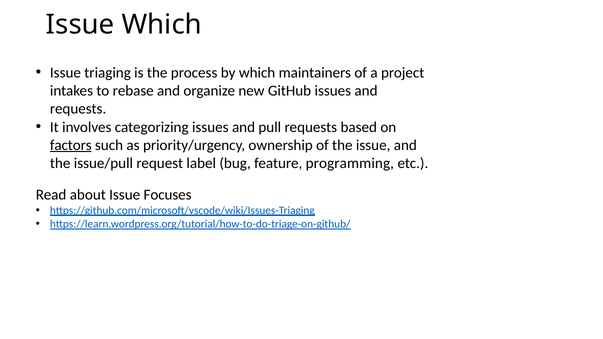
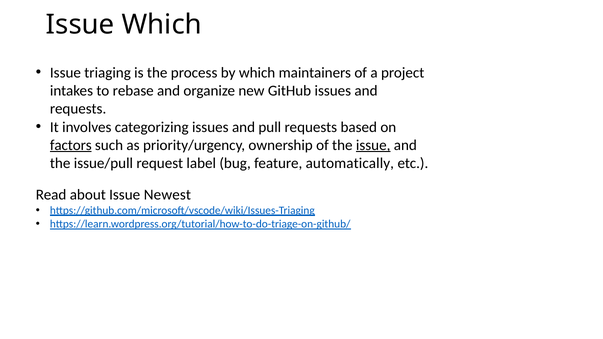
issue at (373, 145) underline: none -> present
programming: programming -> automatically
Focuses: Focuses -> Newest
